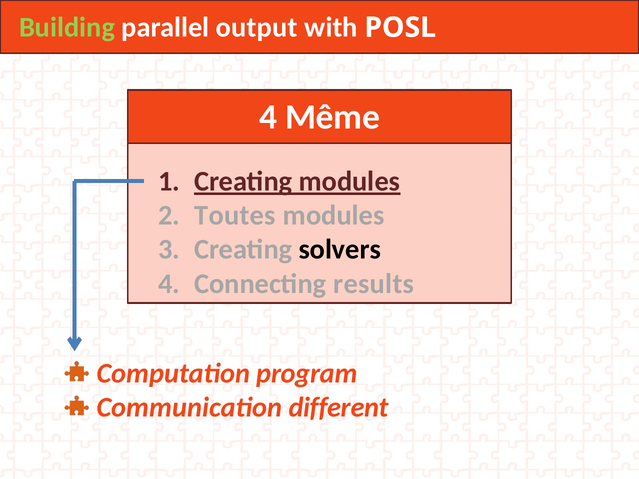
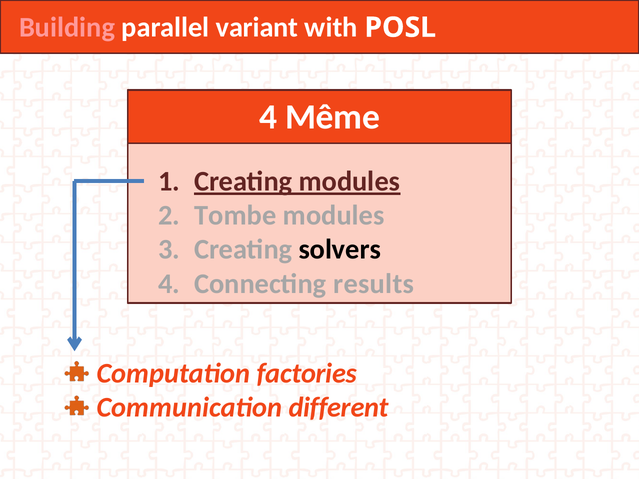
Building colour: light green -> pink
output: output -> variant
Toutes: Toutes -> Tombe
program: program -> factories
